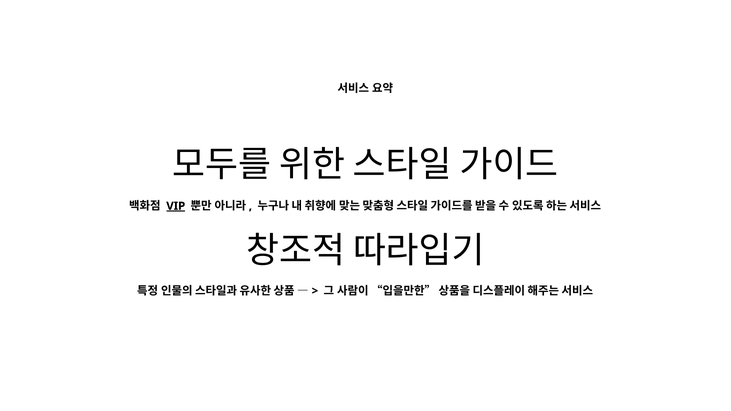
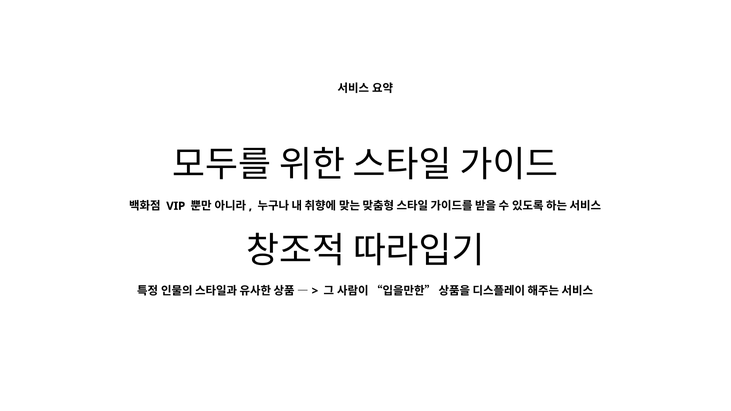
VIP underline: present -> none
